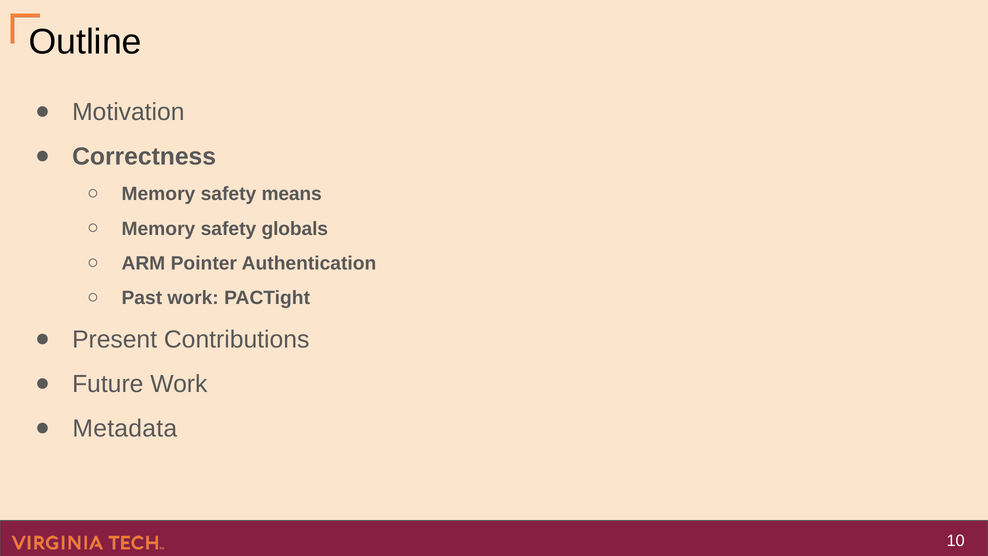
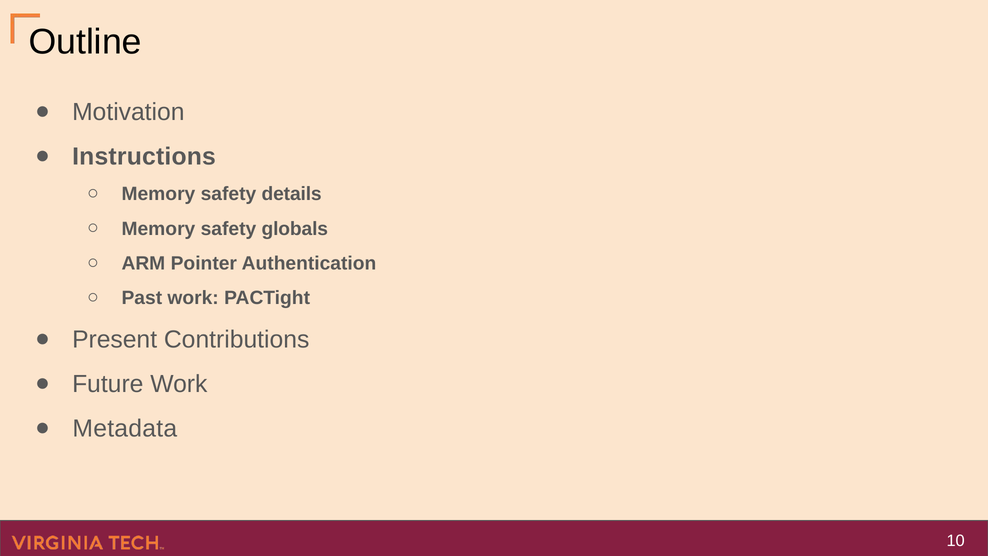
Correctness: Correctness -> Instructions
means: means -> details
